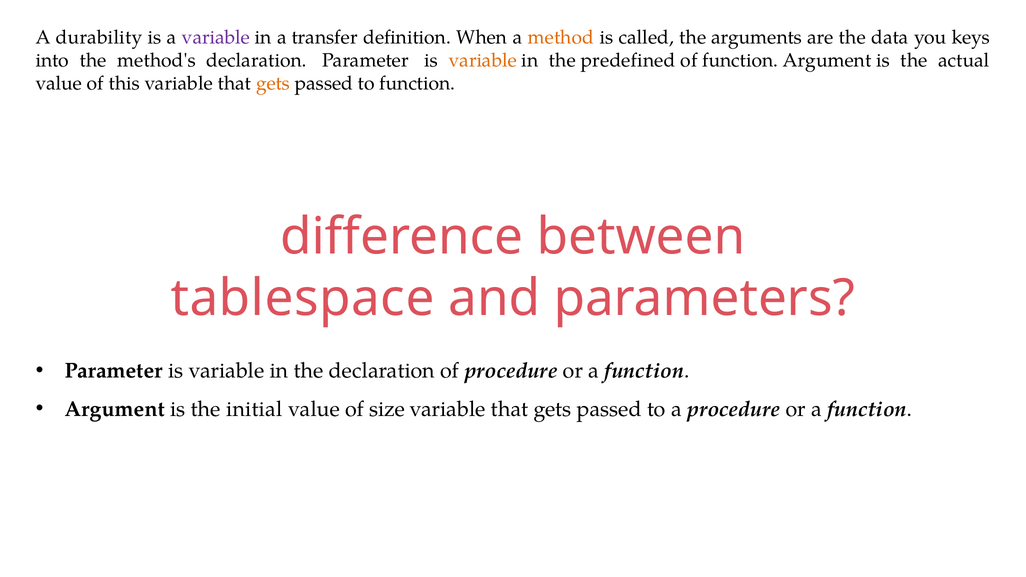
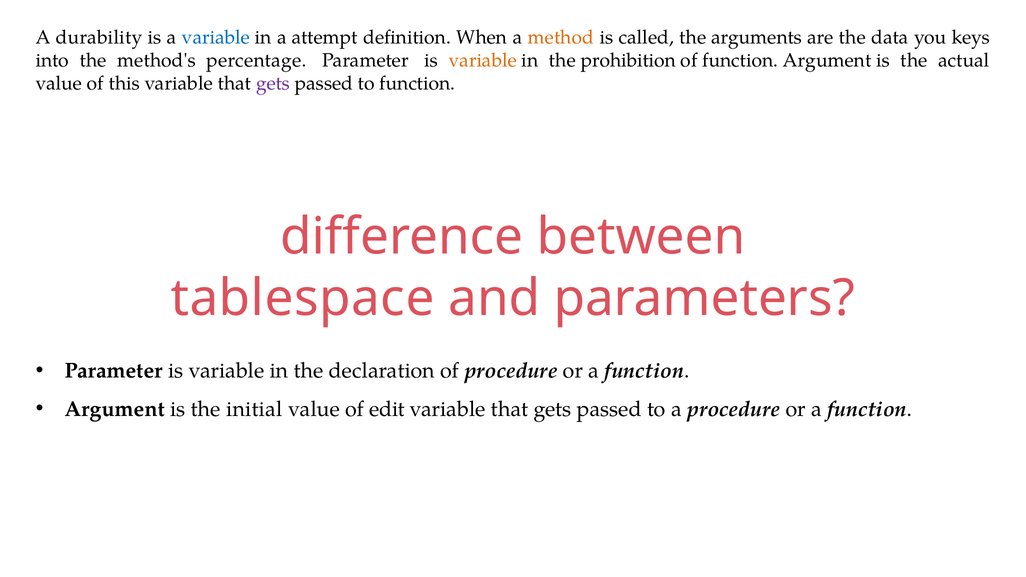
variable at (216, 37) colour: purple -> blue
transfer: transfer -> attempt
method's declaration: declaration -> percentage
predefined: predefined -> prohibition
gets at (273, 84) colour: orange -> purple
size: size -> edit
